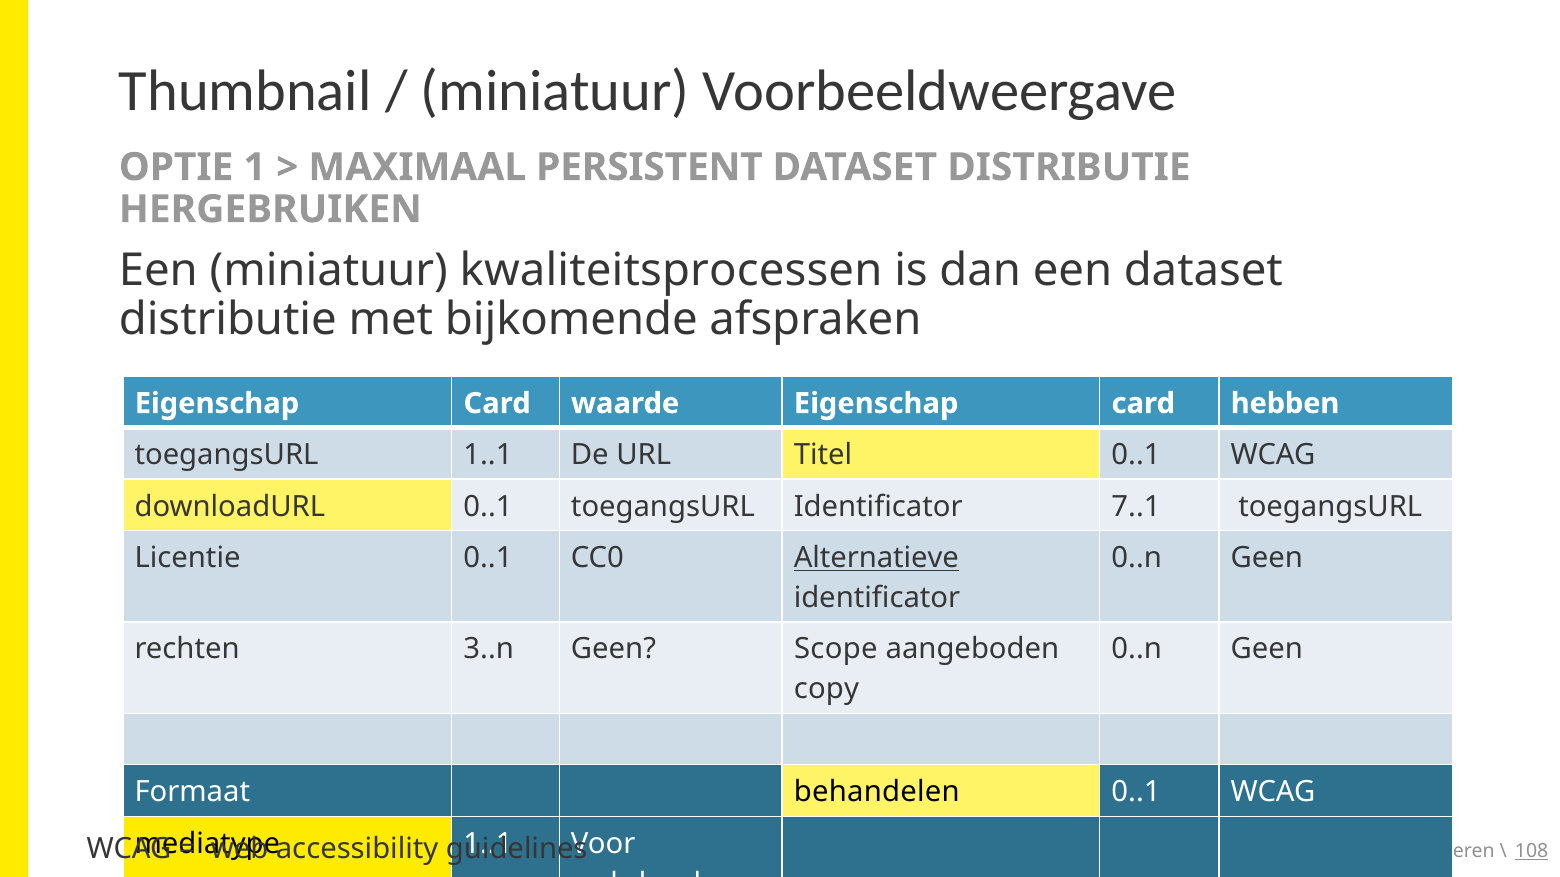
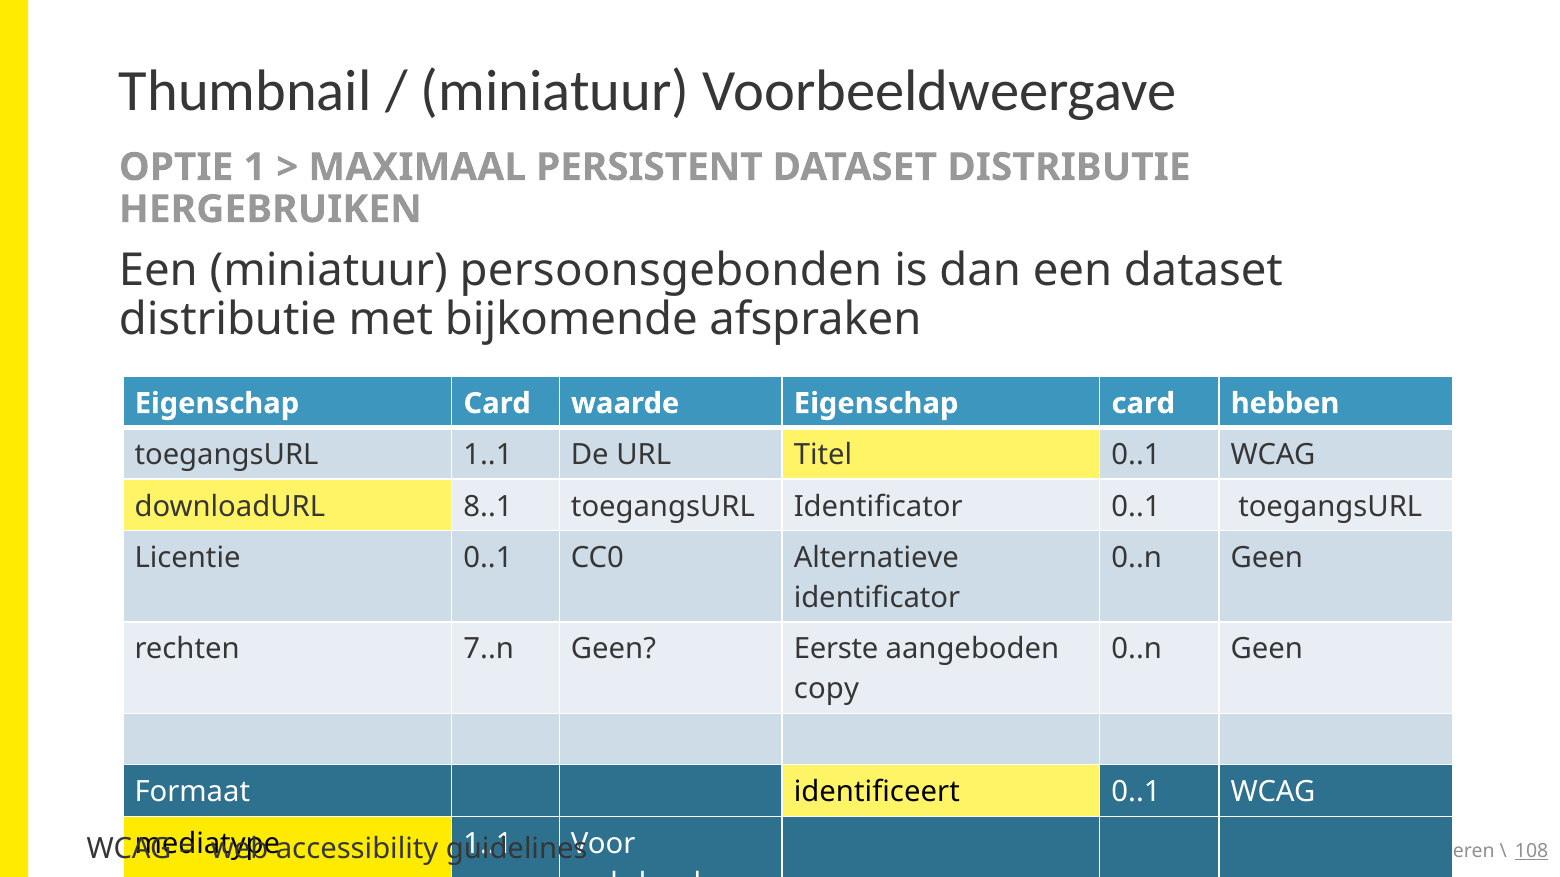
kwaliteitsprocessen: kwaliteitsprocessen -> persoonsgebonden
downloadURL 0..1: 0..1 -> 8..1
Identificator 7..1: 7..1 -> 0..1
Alternatieve underline: present -> none
3..n: 3..n -> 7..n
Scope: Scope -> Eerste
behandelen: behandelen -> identificeert
